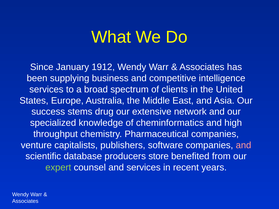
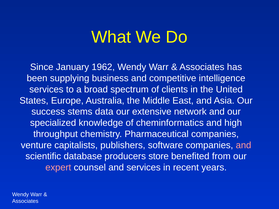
1912: 1912 -> 1962
drug: drug -> data
expert colour: light green -> pink
